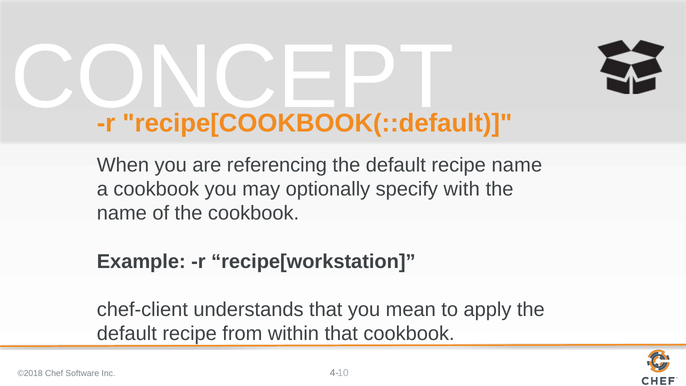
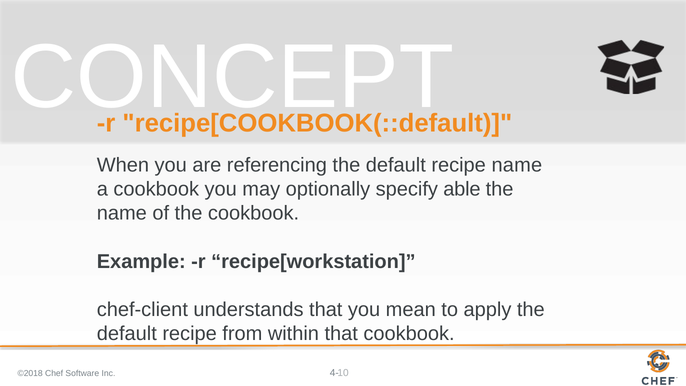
with: with -> able
